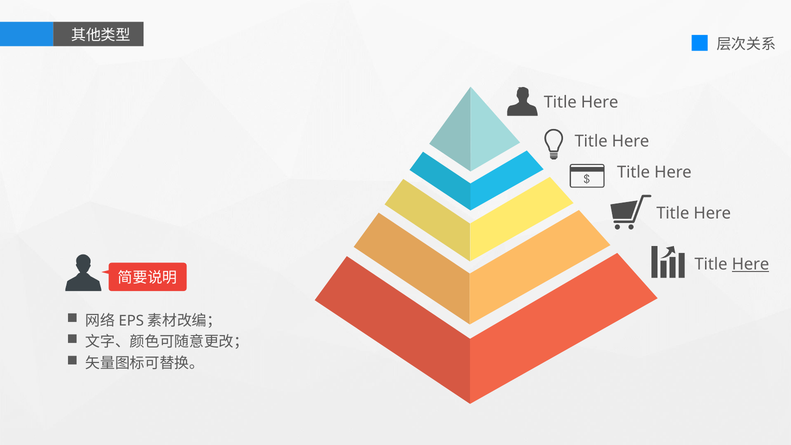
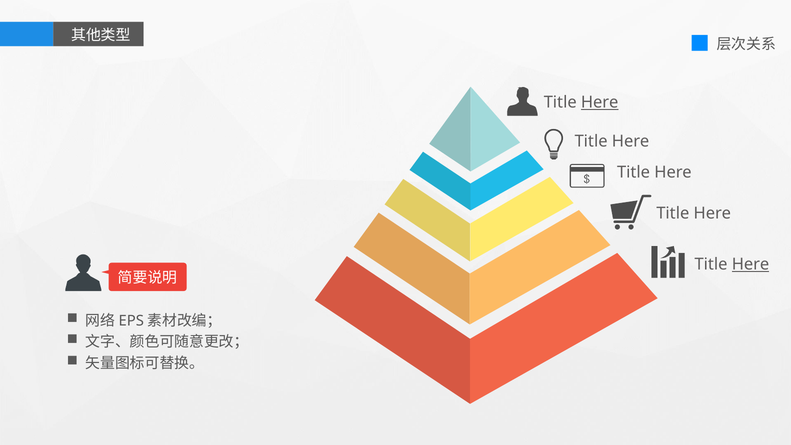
Here at (600, 102) underline: none -> present
